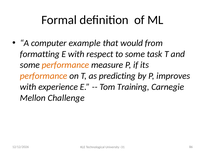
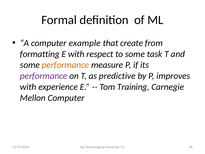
would: would -> create
performance at (44, 76) colour: orange -> purple
predicting: predicting -> predictive
Mellon Challenge: Challenge -> Computer
